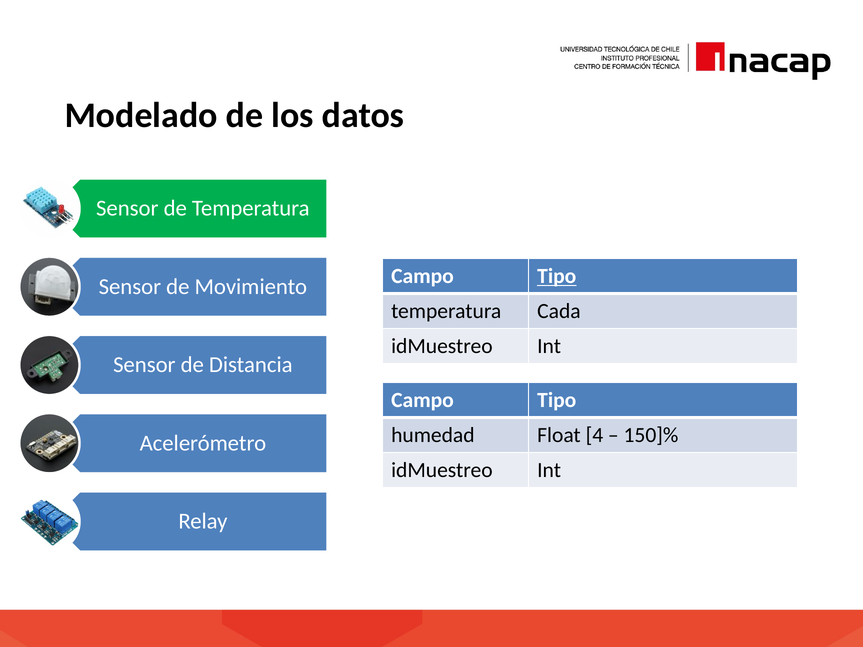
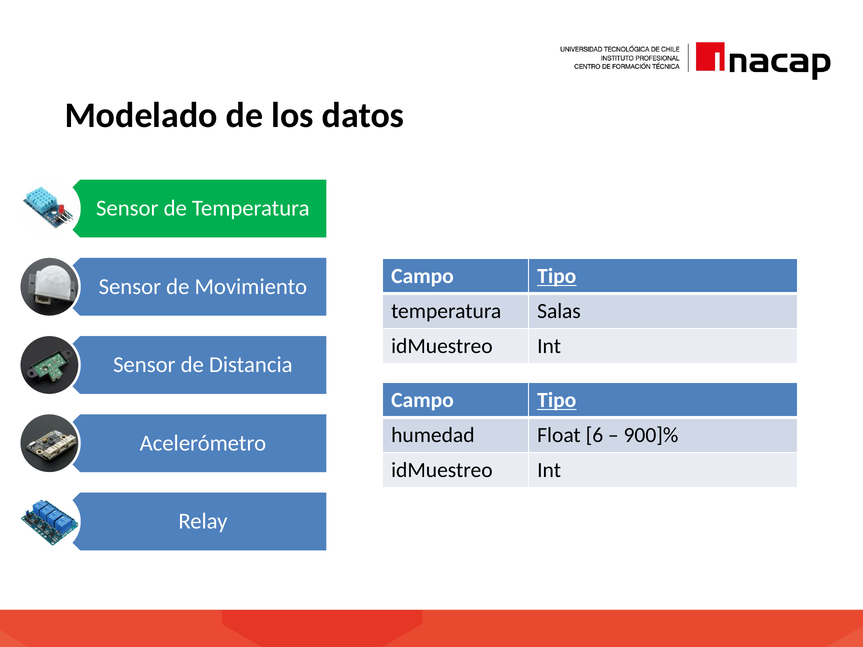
Cada: Cada -> Salas
Tipo at (557, 400) underline: none -> present
4: 4 -> 6
150]%: 150]% -> 900]%
